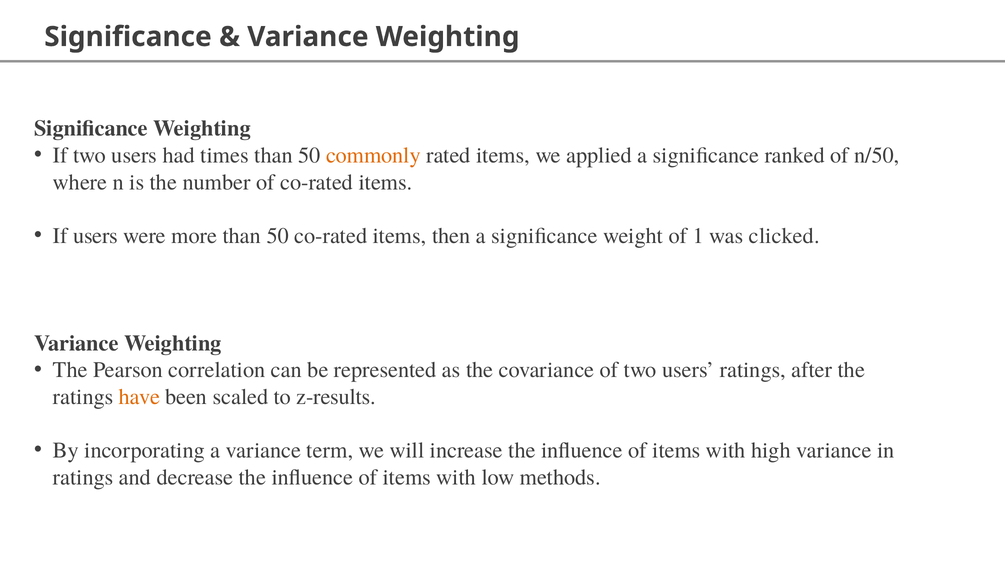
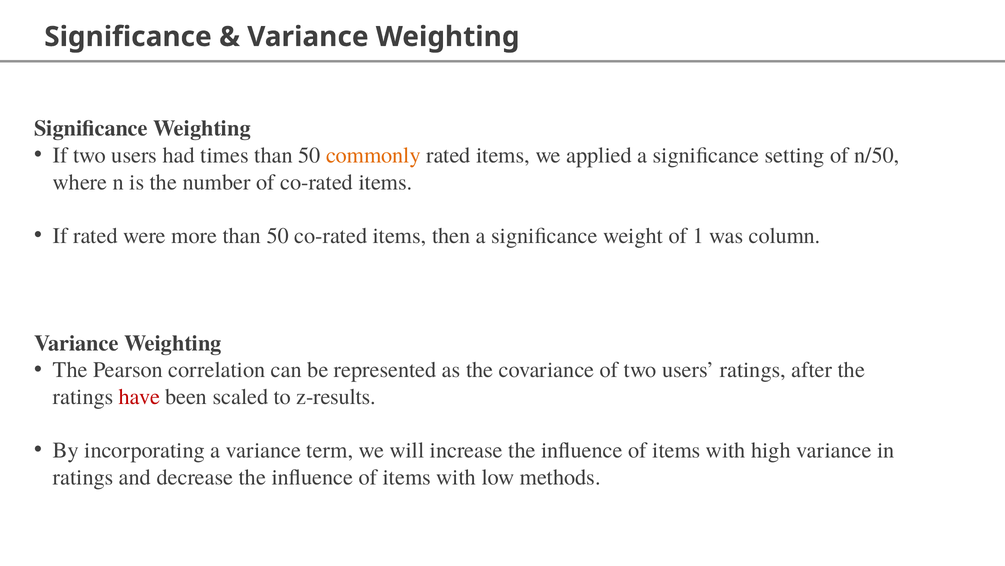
ranked: ranked -> setting
If users: users -> rated
clicked: clicked -> column
have colour: orange -> red
